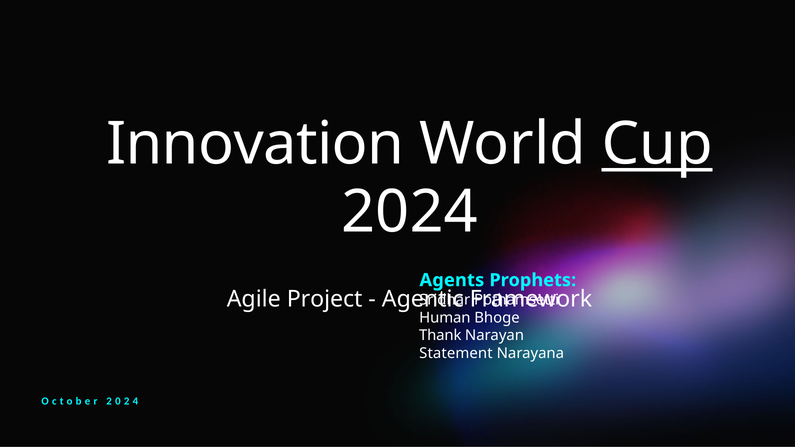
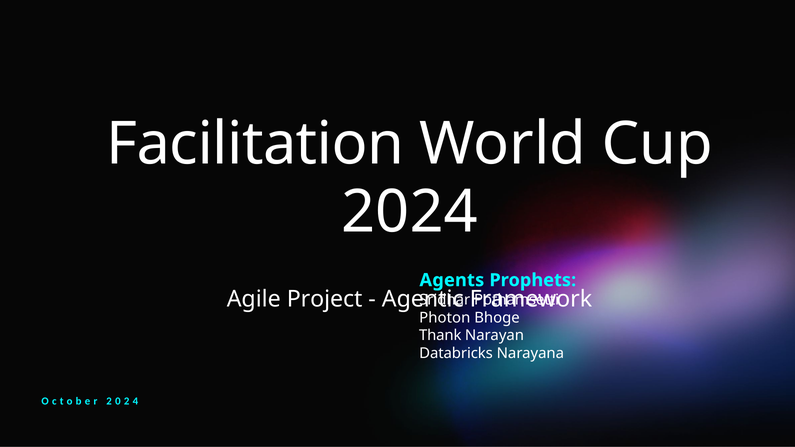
Innovation: Innovation -> Facilitation
Cup underline: present -> none
Human: Human -> Photon
Statement: Statement -> Databricks
